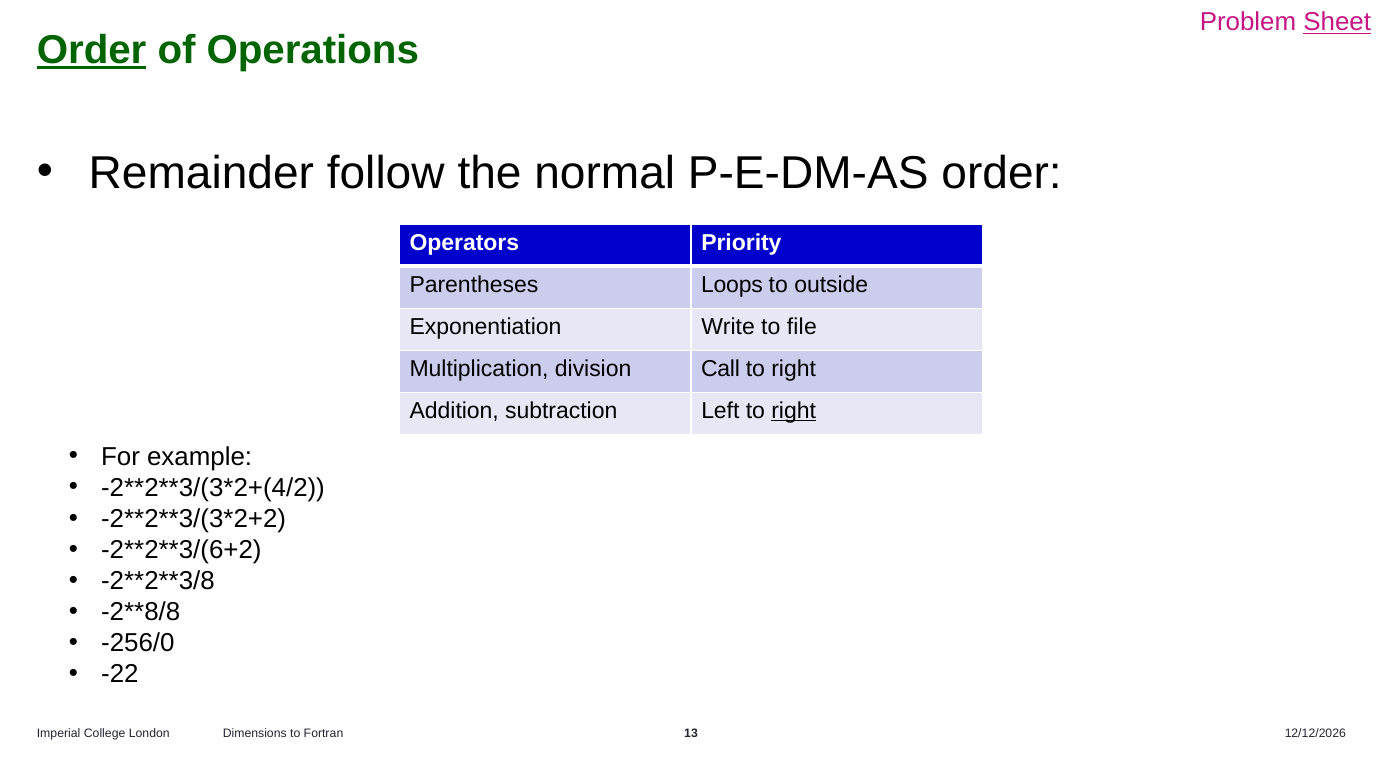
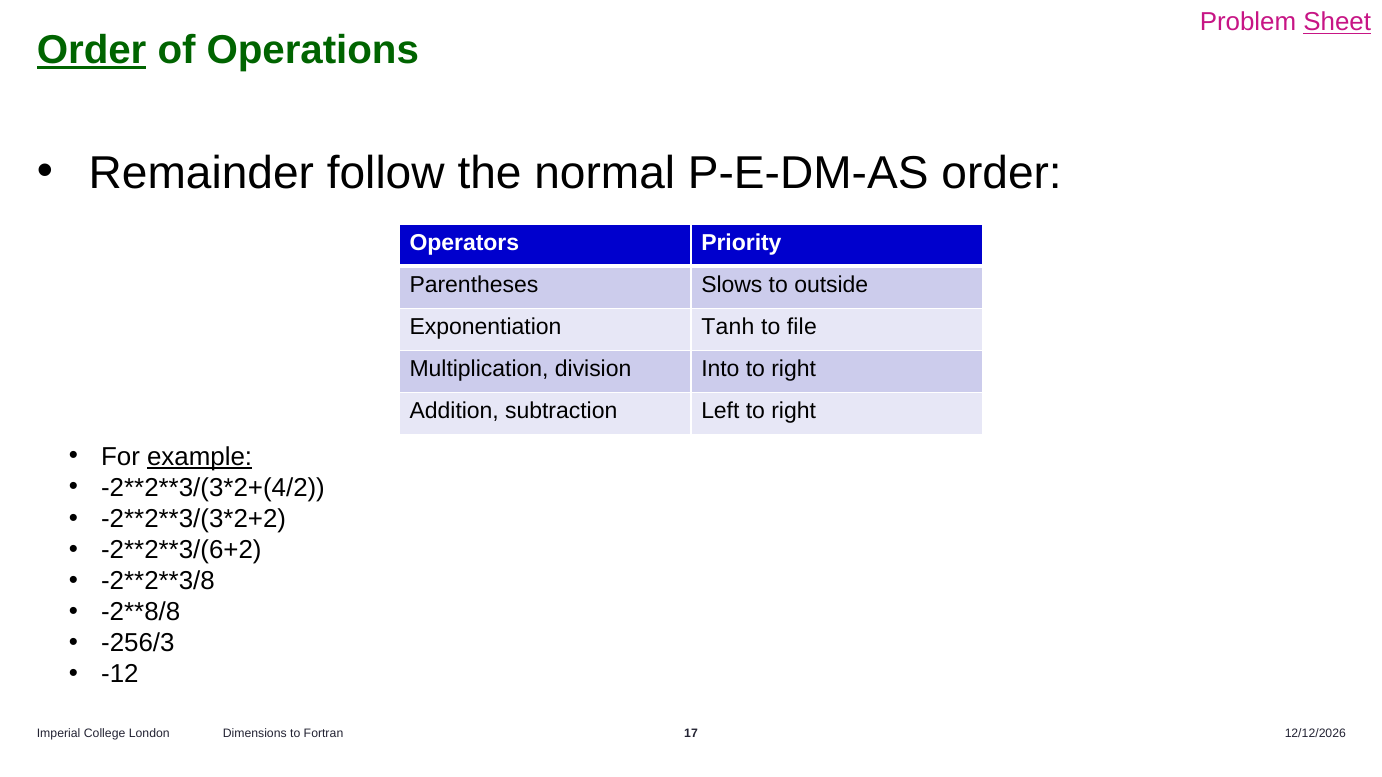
Loops: Loops -> Slows
Write: Write -> Tanh
Call: Call -> Into
right at (794, 411) underline: present -> none
example underline: none -> present
-256/0: -256/0 -> -256/3
-22: -22 -> -12
13: 13 -> 17
